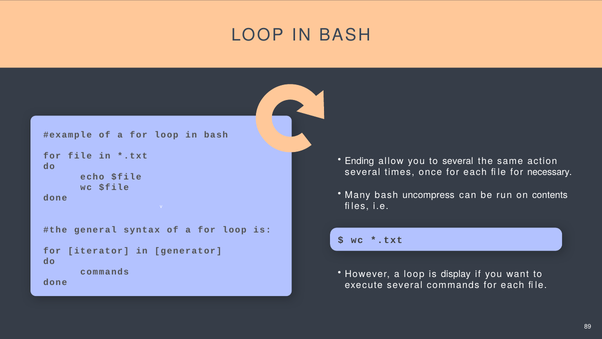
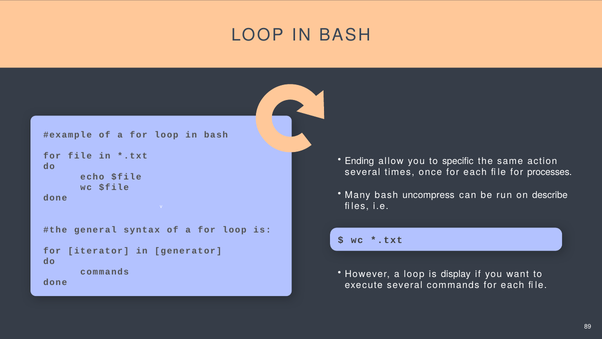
to several: several -> specific
necessary: necessary -> processes
contents: contents -> describe
